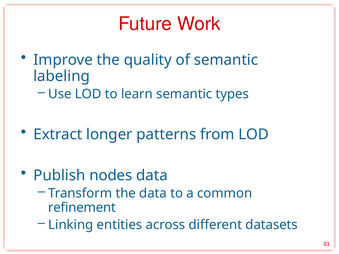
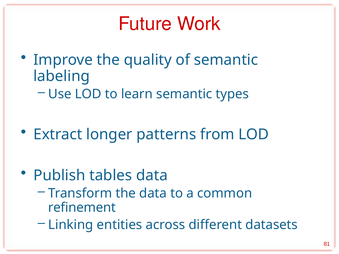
nodes: nodes -> tables
